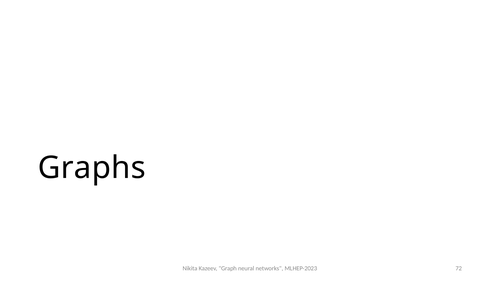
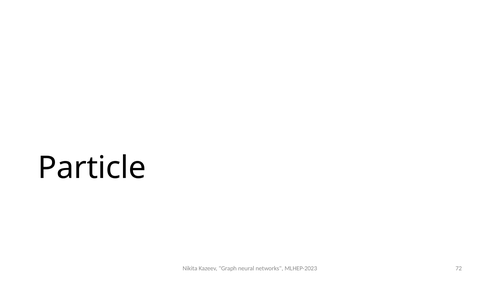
Graphs: Graphs -> Particle
